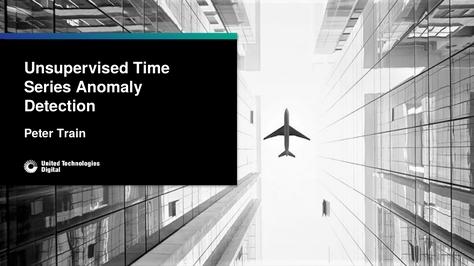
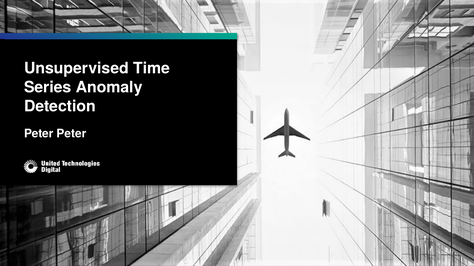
Peter Train: Train -> Peter
